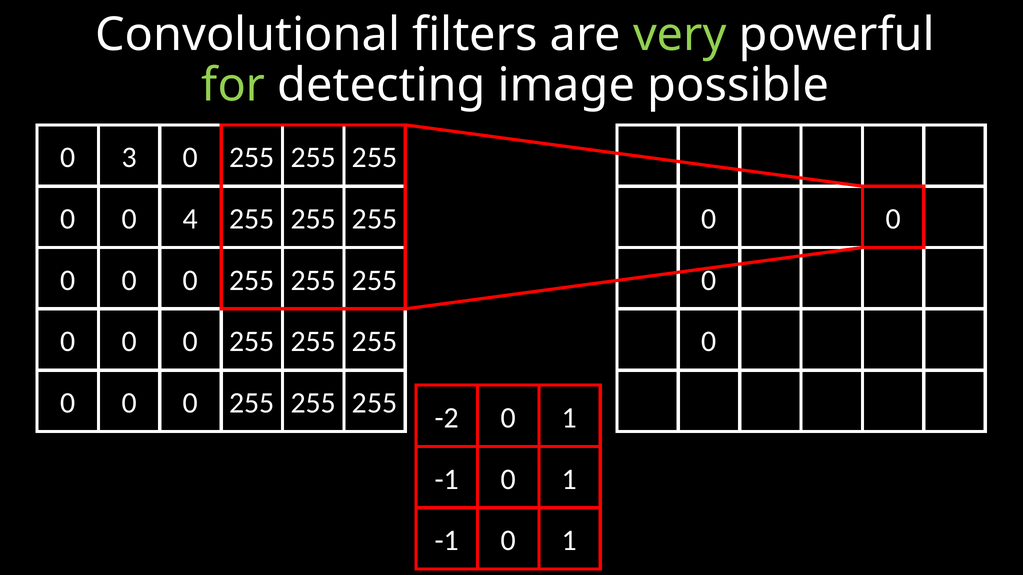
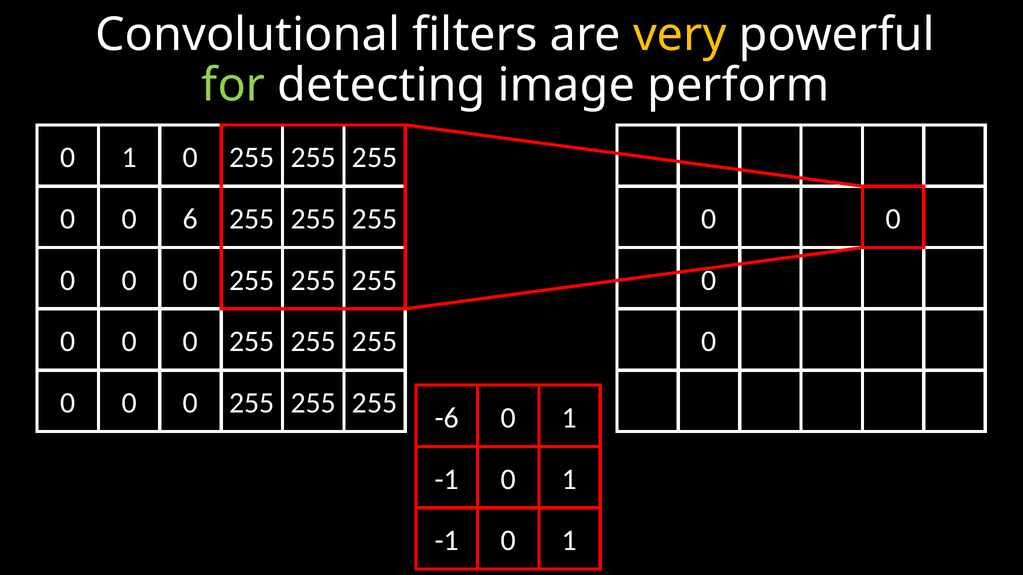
very colour: light green -> yellow
possible: possible -> perform
3 at (129, 158): 3 -> 1
4: 4 -> 6
-2: -2 -> -6
